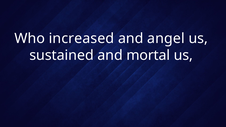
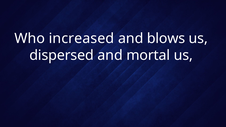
angel: angel -> blows
sustained: sustained -> dispersed
